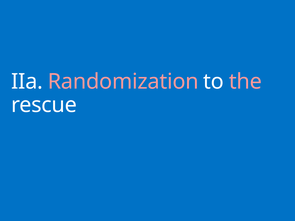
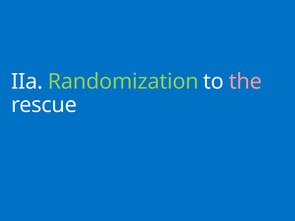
Randomization colour: pink -> light green
